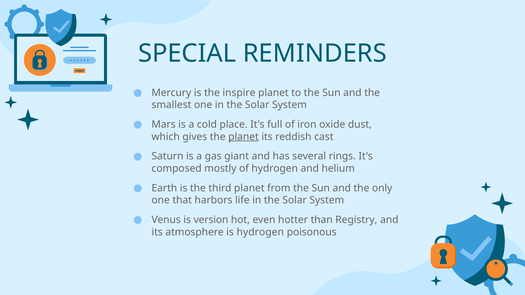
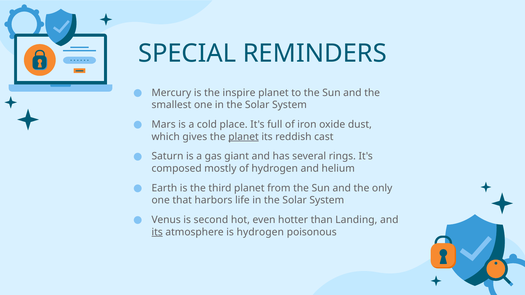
version: version -> second
Registry: Registry -> Landing
its at (157, 232) underline: none -> present
